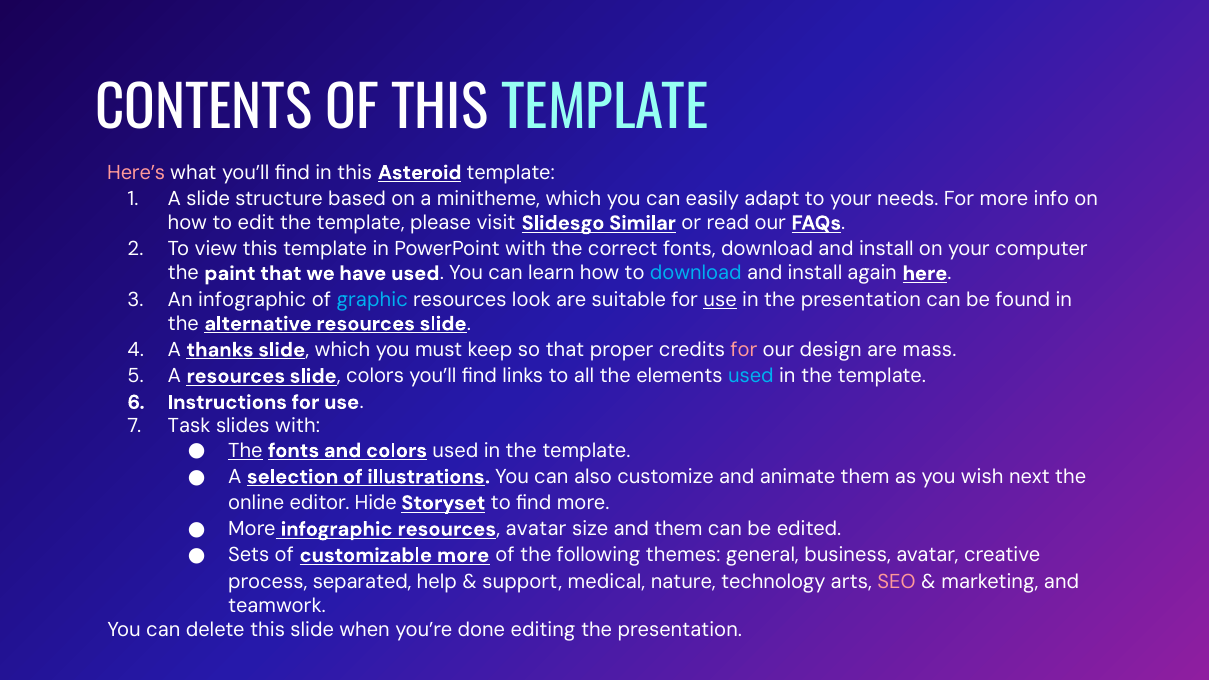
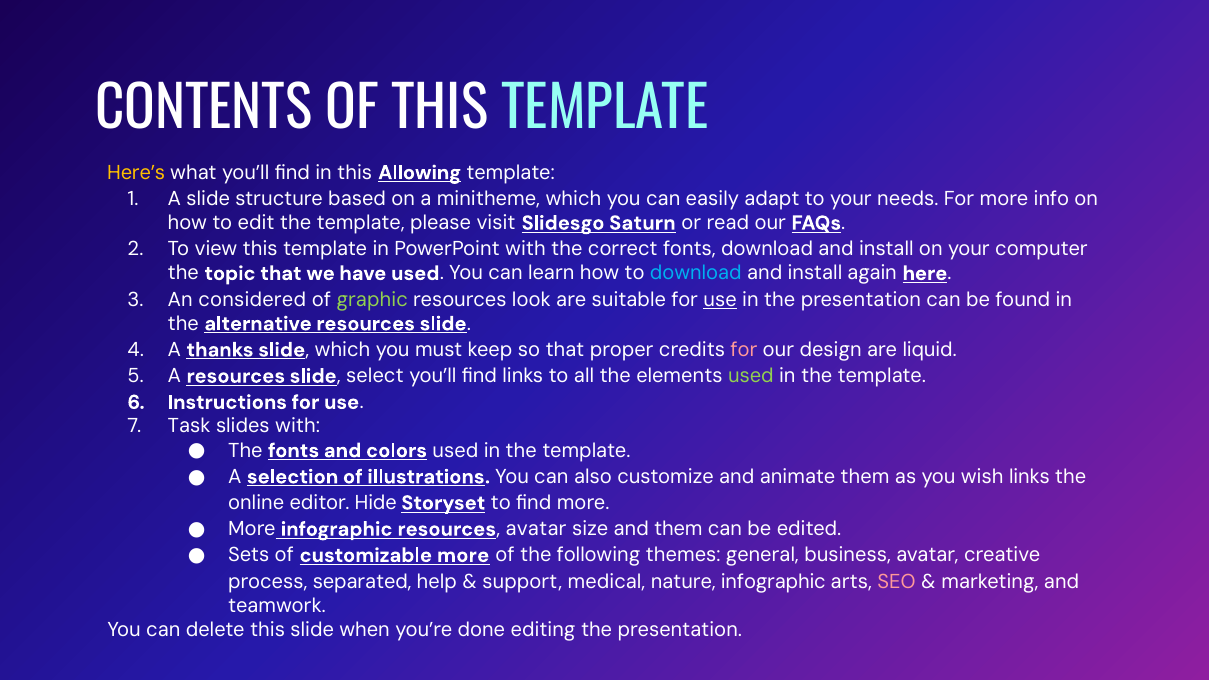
Here’s colour: pink -> yellow
Asteroid: Asteroid -> Allowing
Similar: Similar -> Saturn
paint: paint -> topic
An infographic: infographic -> considered
graphic colour: light blue -> light green
mass: mass -> liquid
slide colors: colors -> select
used at (751, 376) colour: light blue -> light green
The at (245, 451) underline: present -> none
wish next: next -> links
nature technology: technology -> infographic
